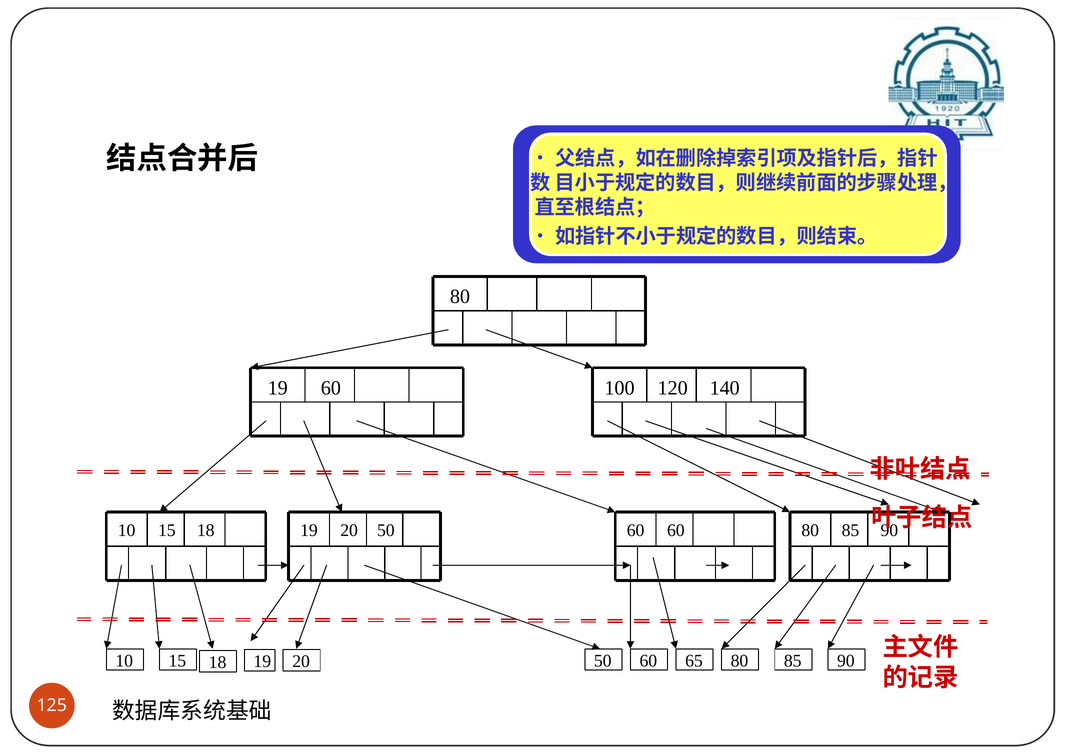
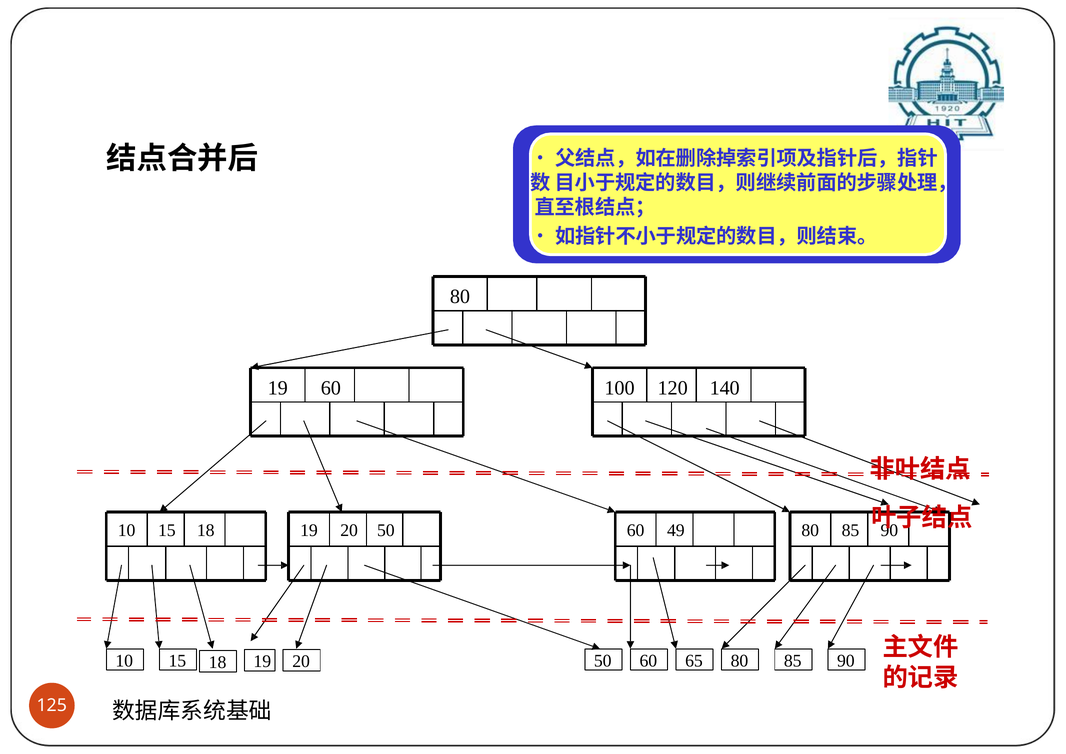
60 60: 60 -> 49
